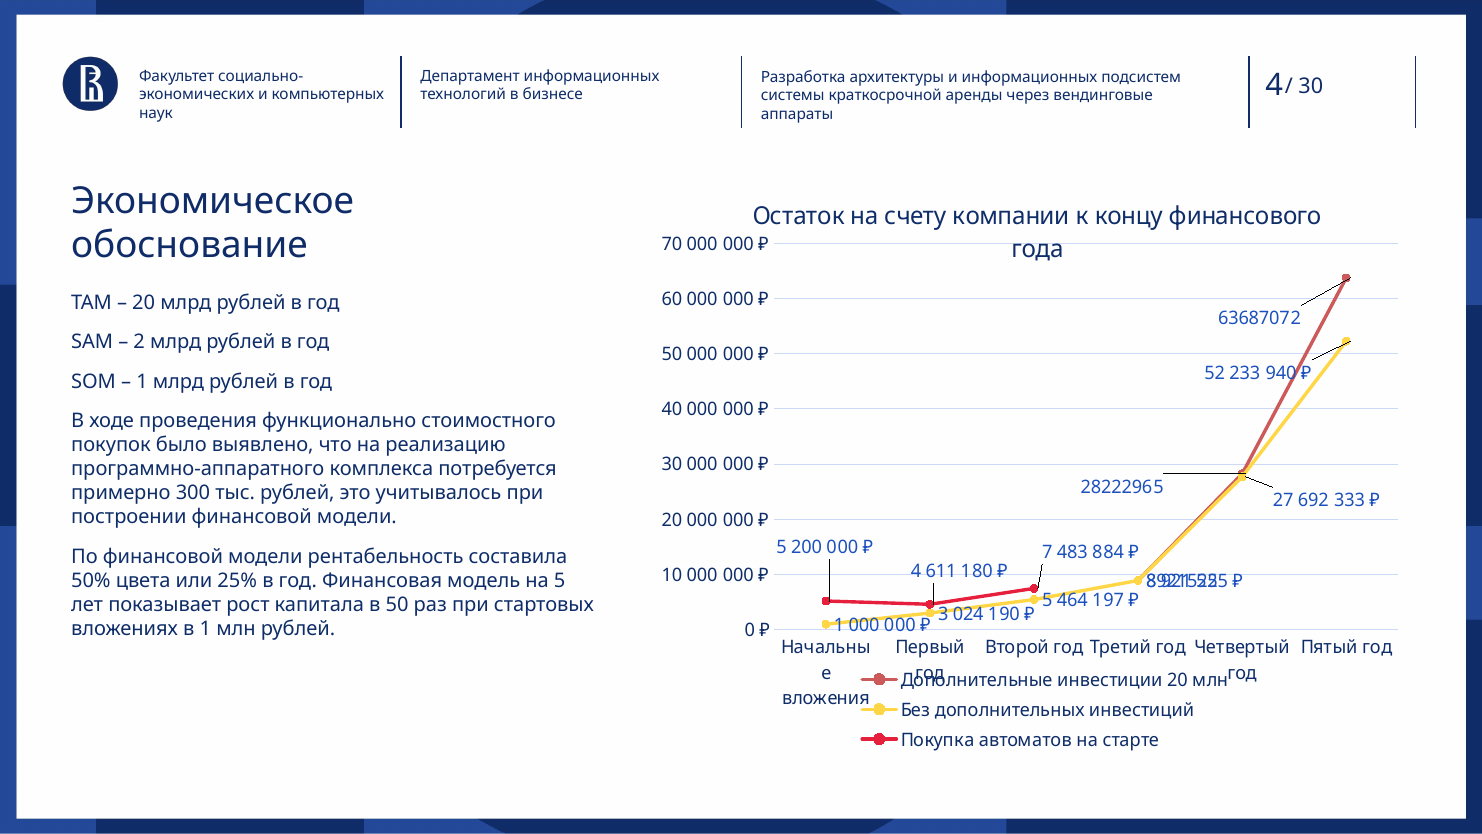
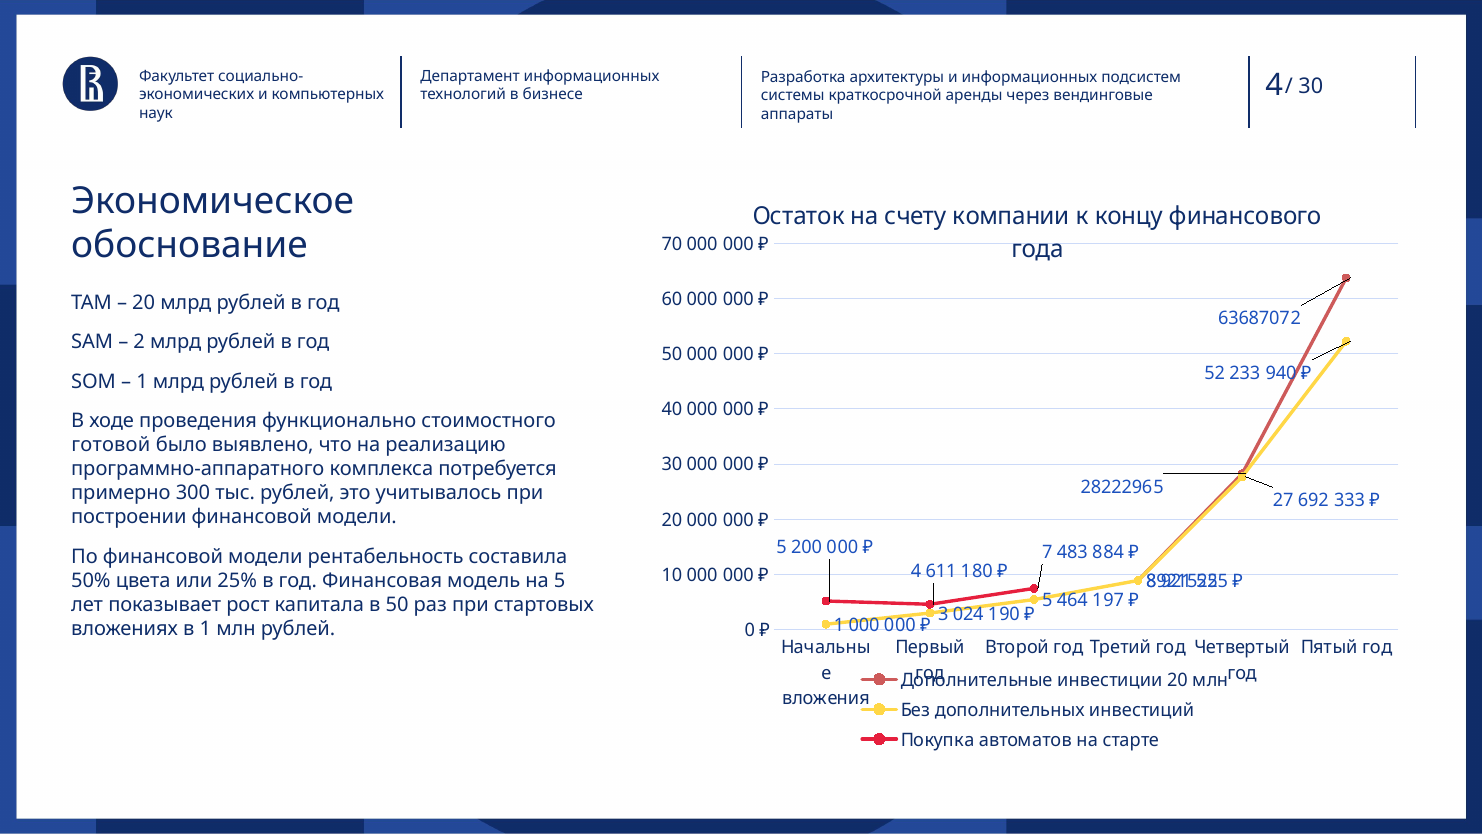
покупок: покупок -> готовой
